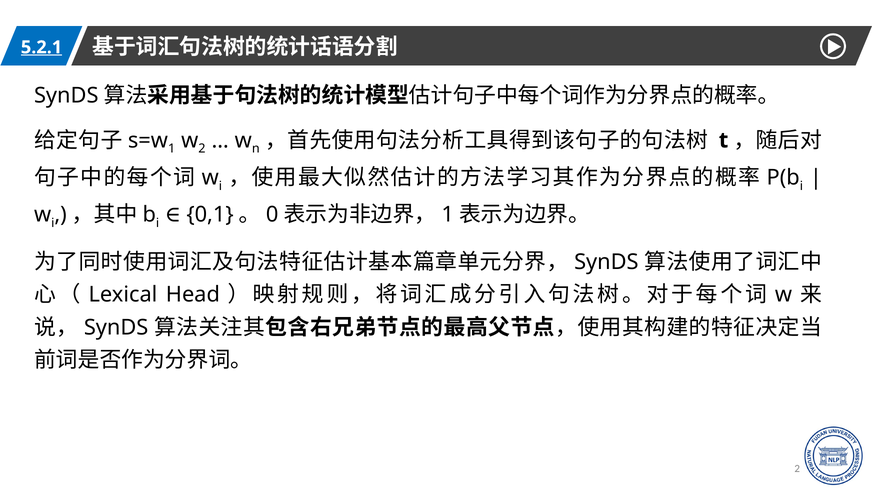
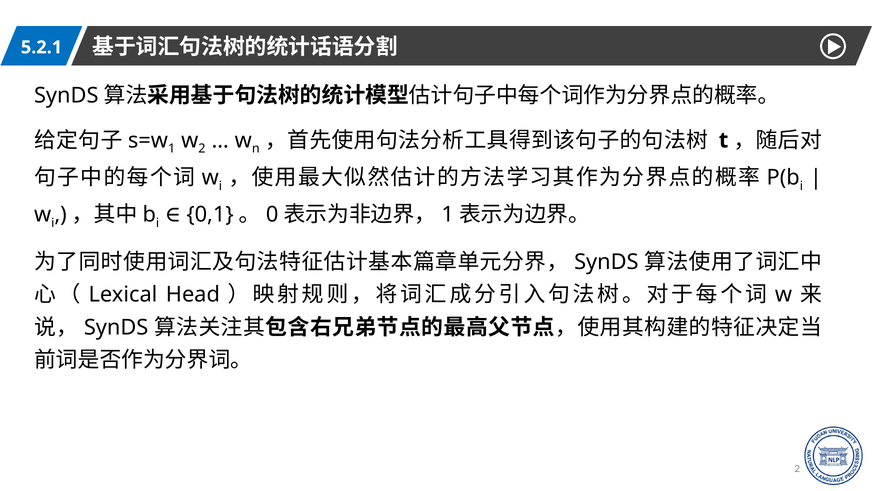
5.2.1 underline: present -> none
